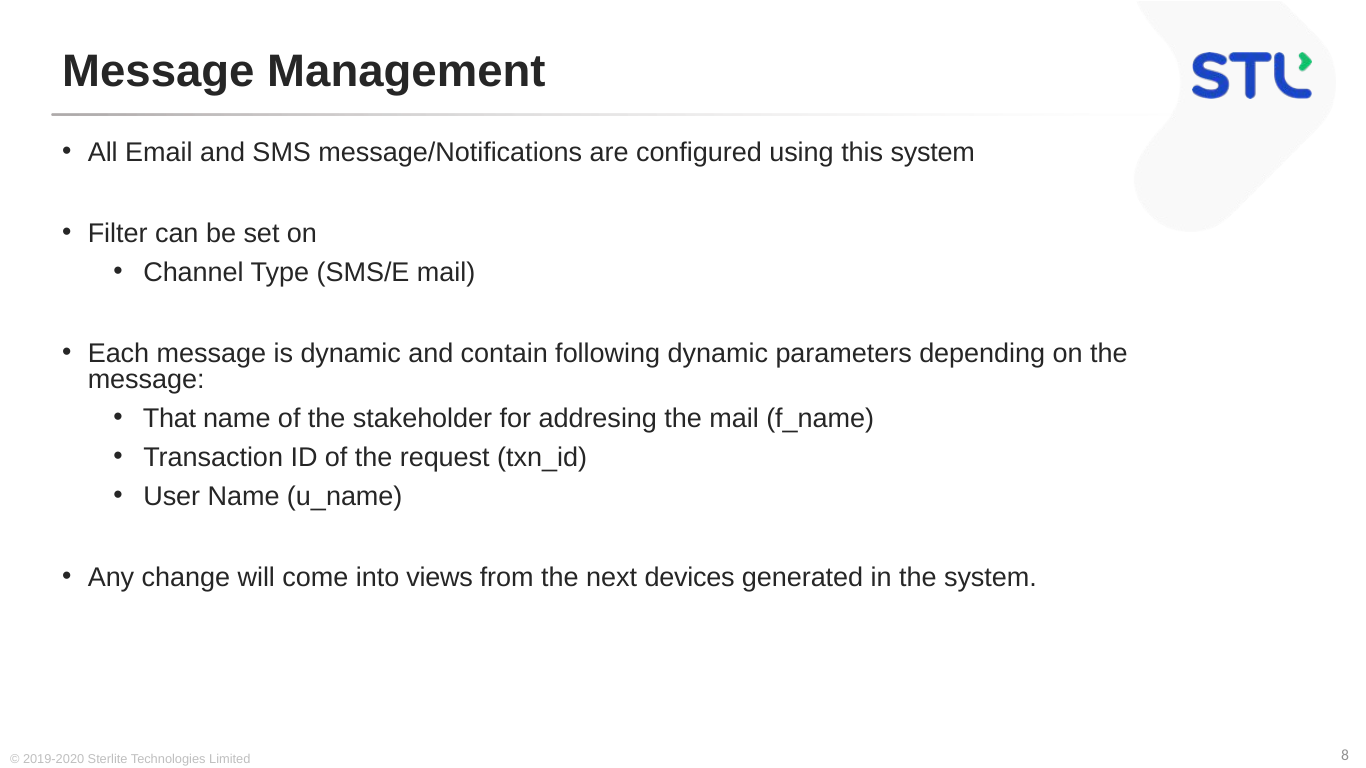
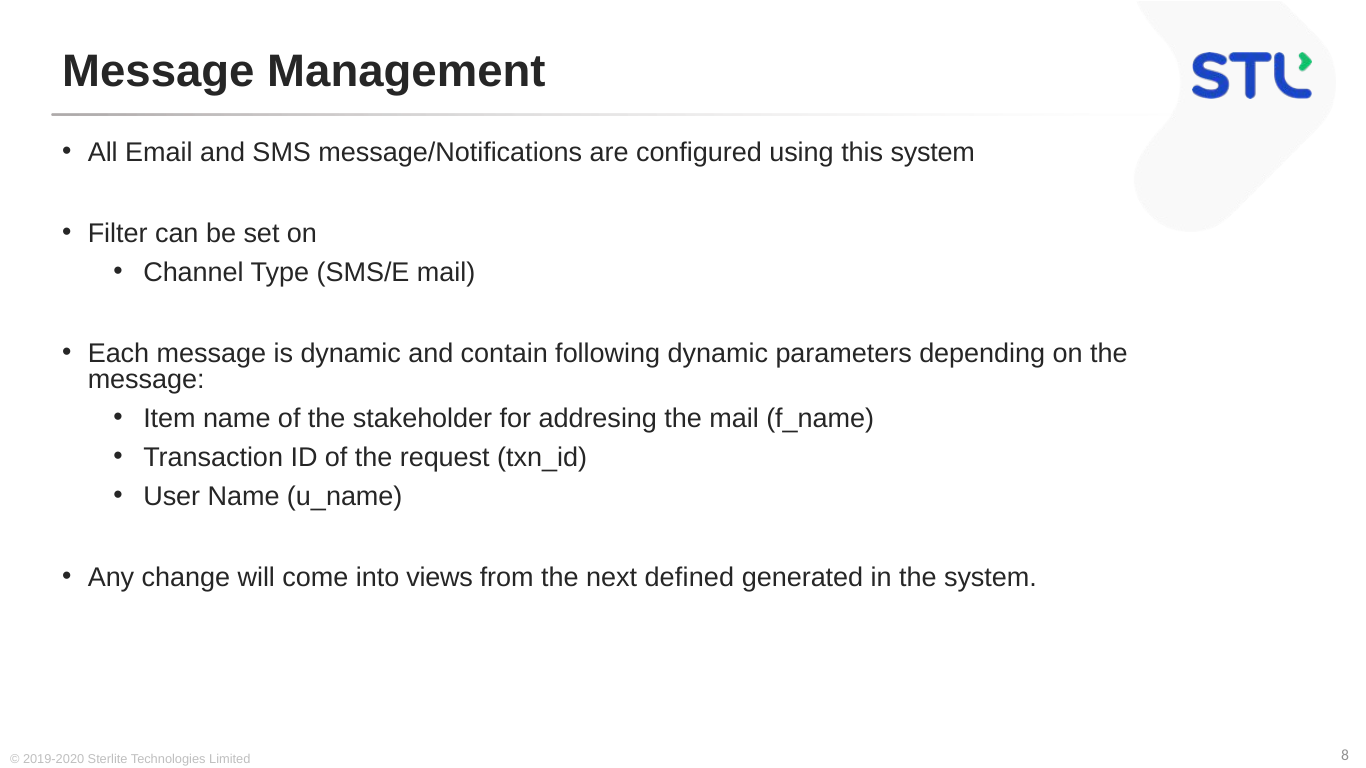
That: That -> Item
devices: devices -> defined
